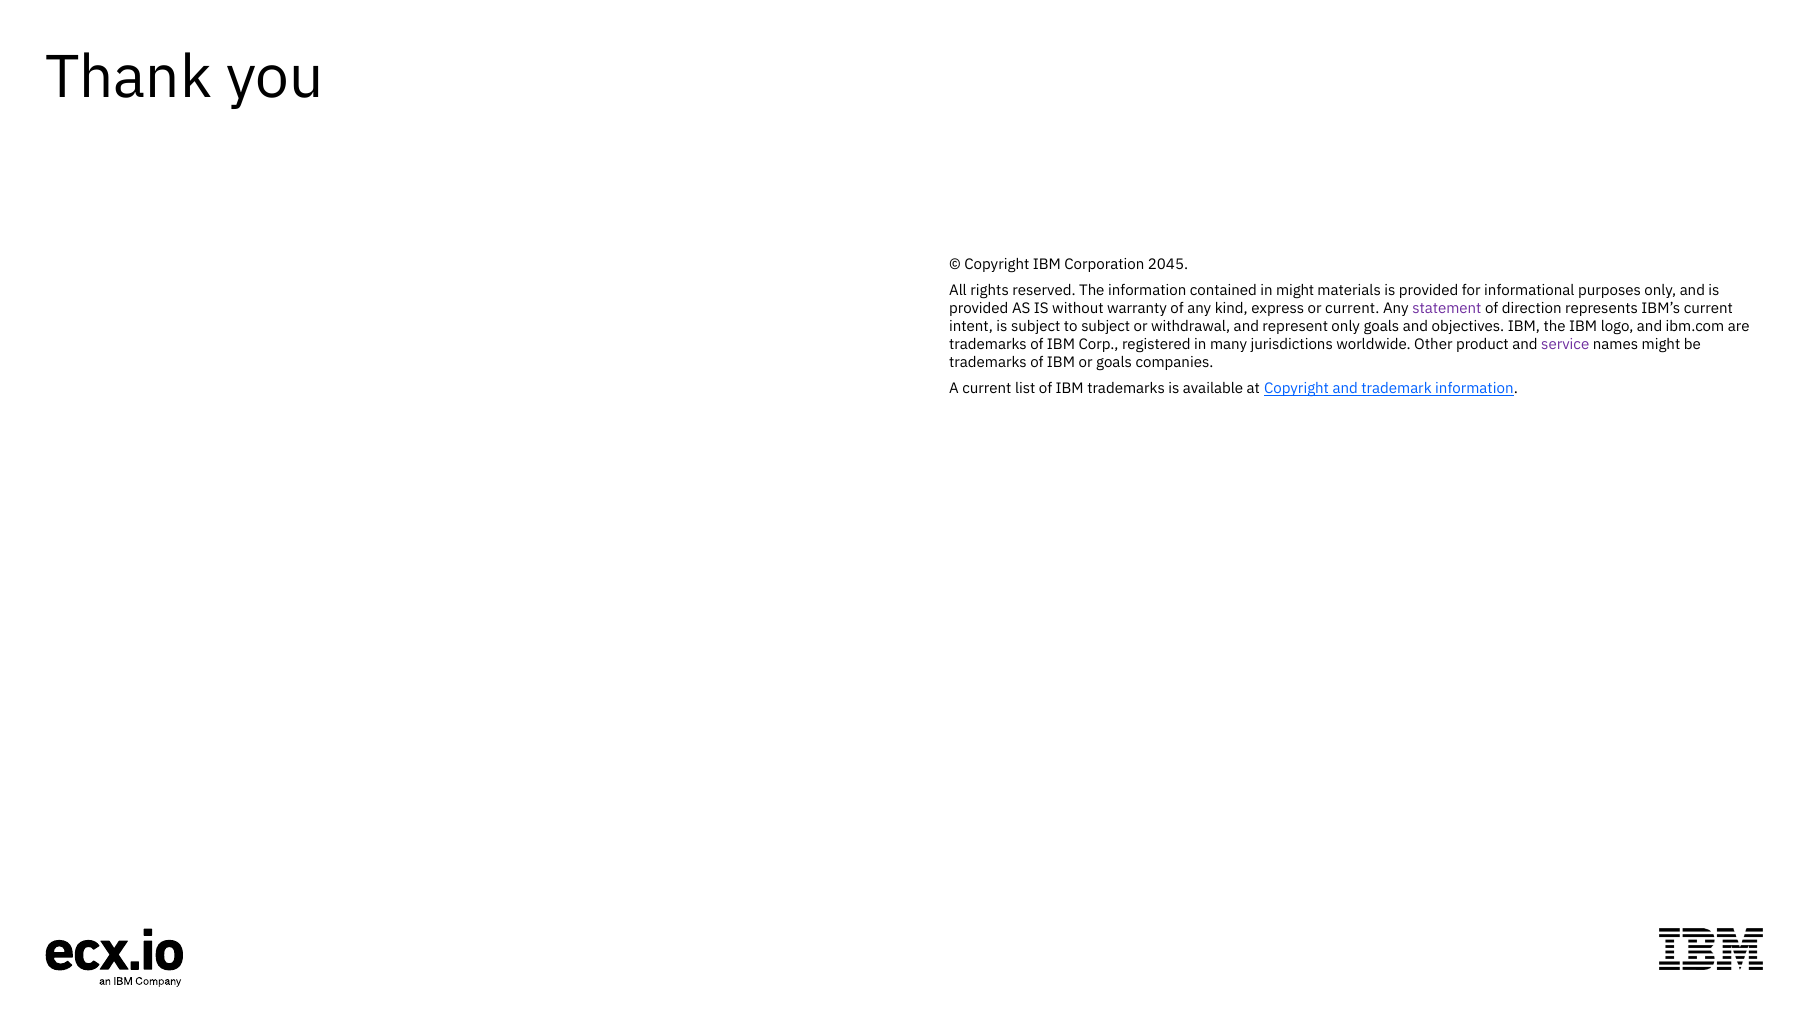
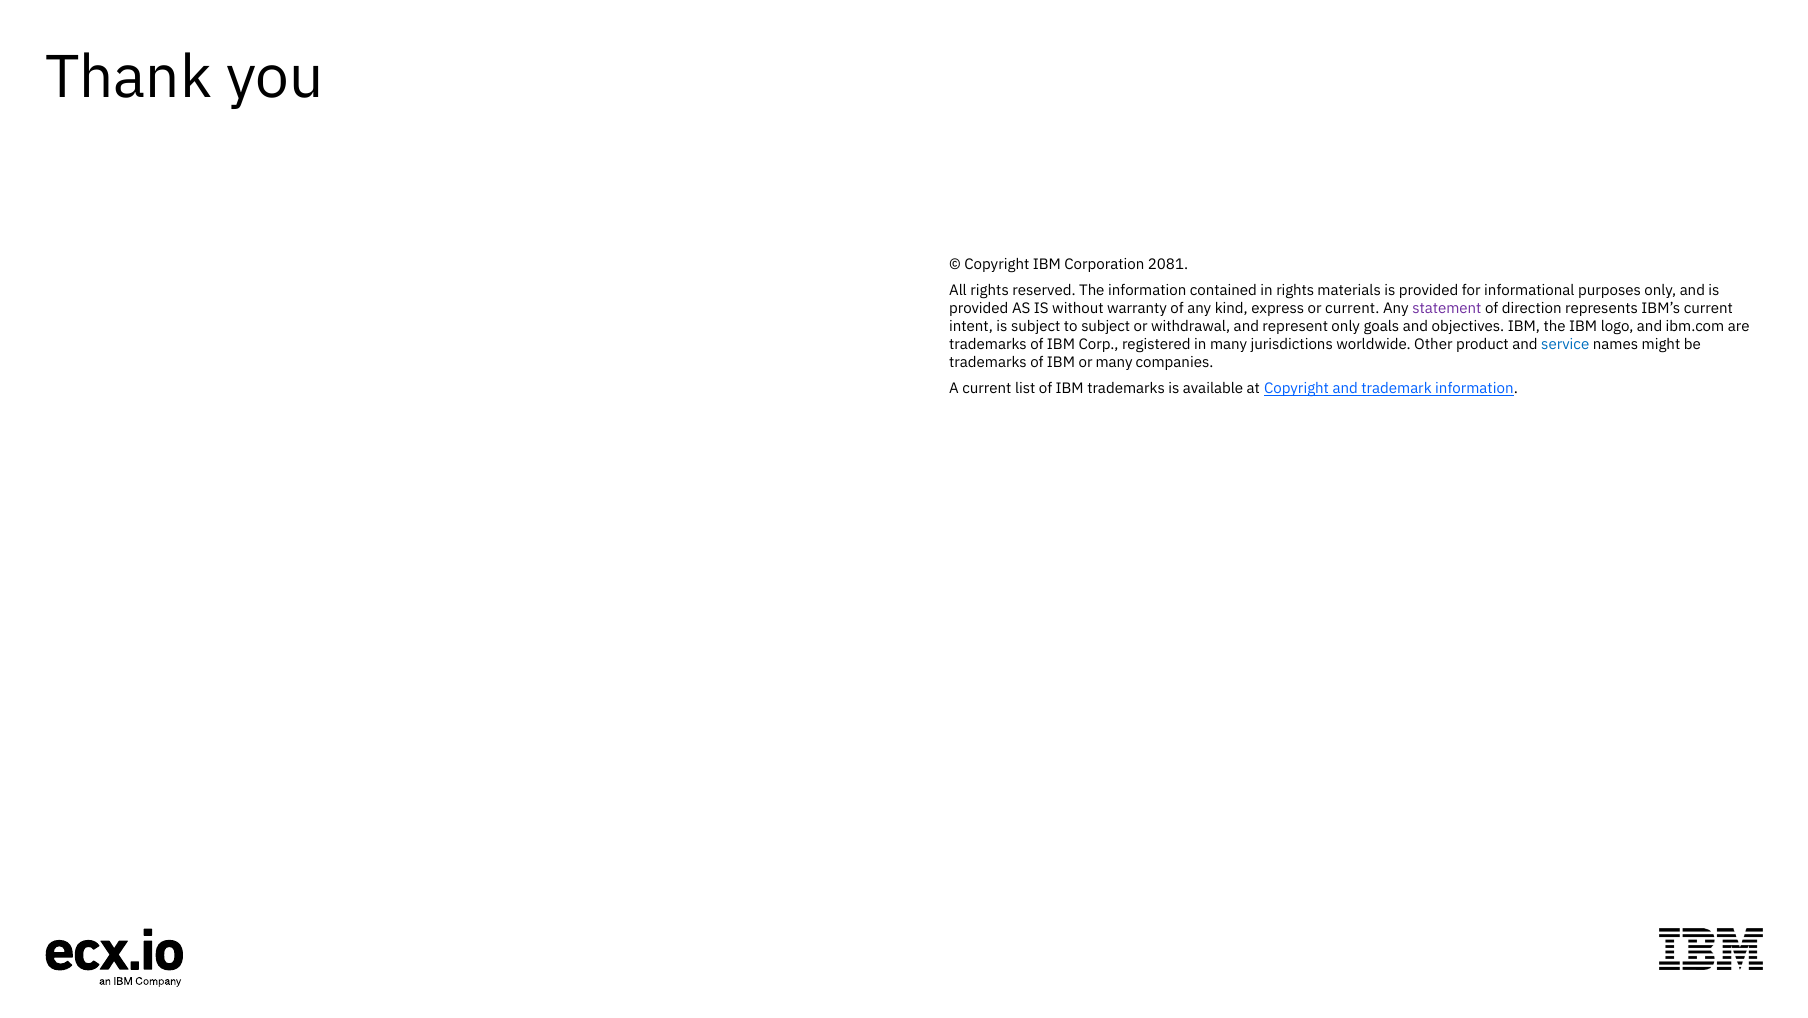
2045: 2045 -> 2081
in might: might -> rights
service colour: purple -> blue
or goals: goals -> many
